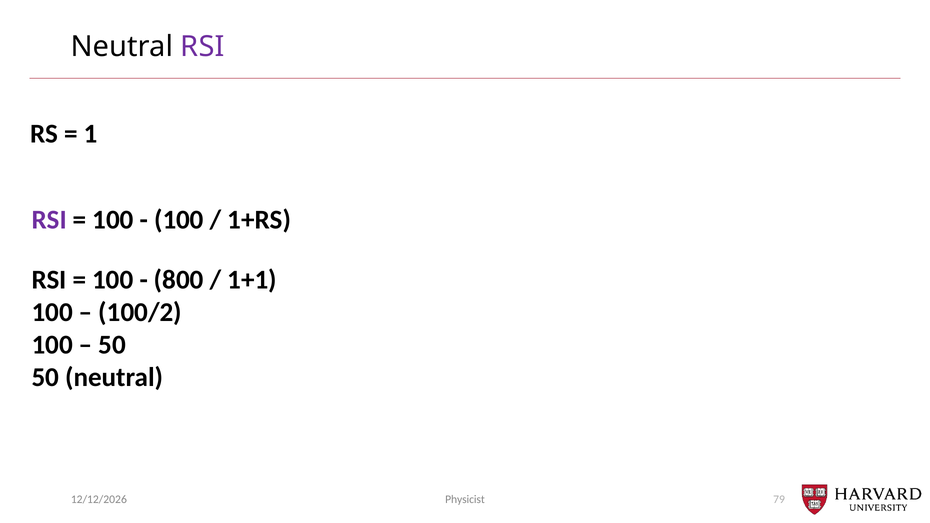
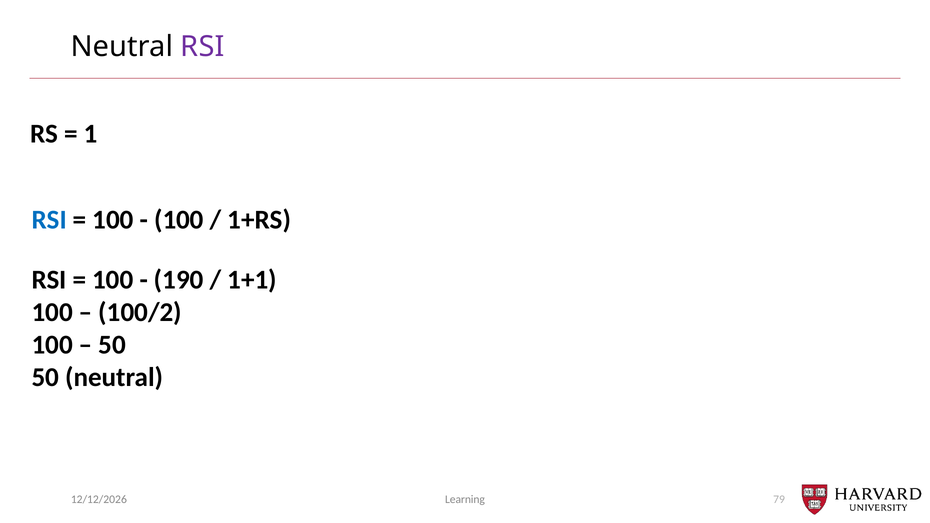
RSI at (49, 220) colour: purple -> blue
800: 800 -> 190
Physicist: Physicist -> Learning
